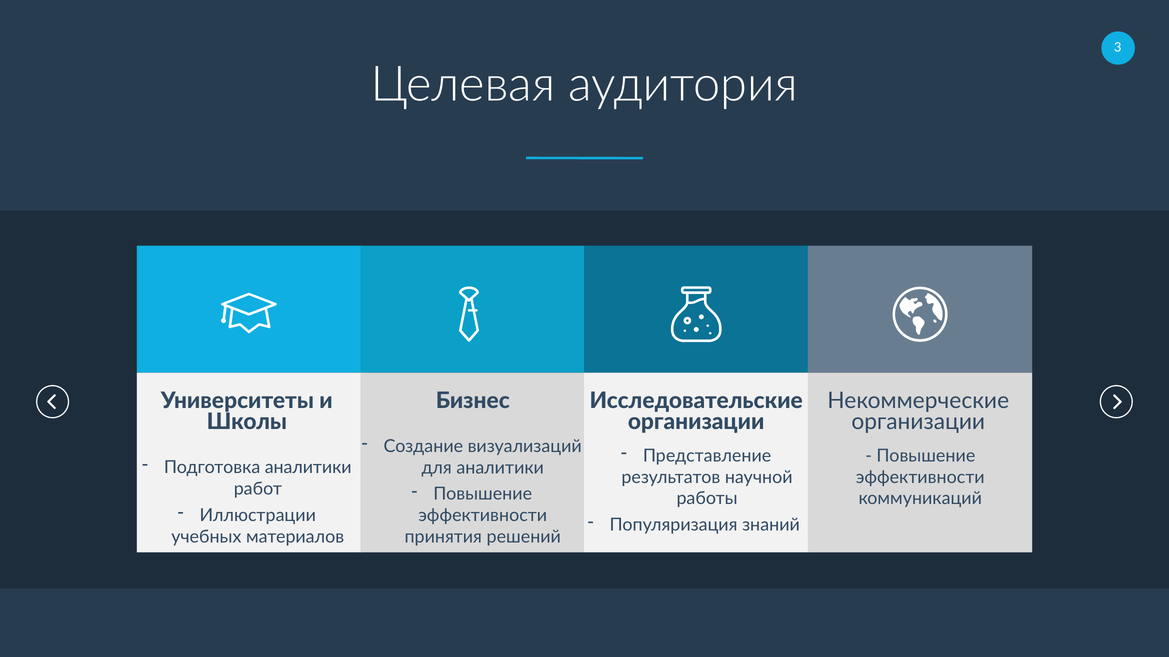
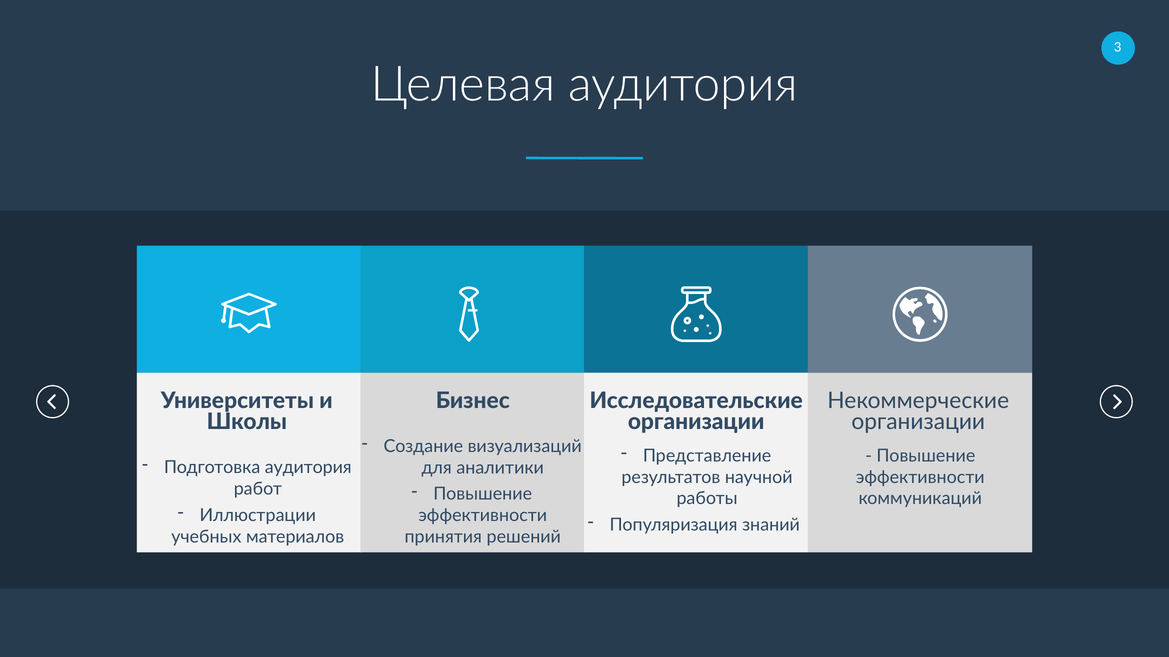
Подготовка аналитики: аналитики -> аудитория
